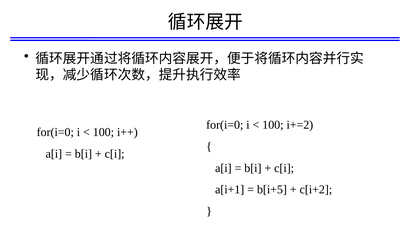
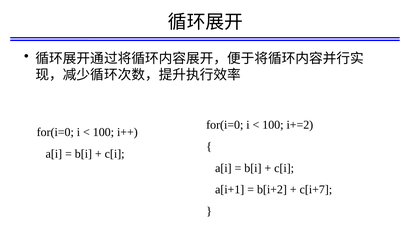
b[i+5: b[i+5 -> b[i+2
c[i+2: c[i+2 -> c[i+7
